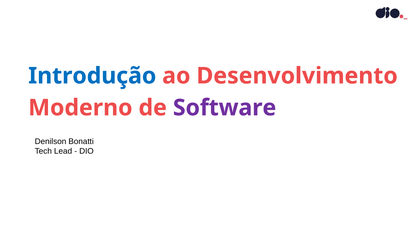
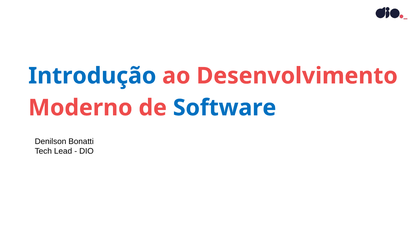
Software colour: purple -> blue
